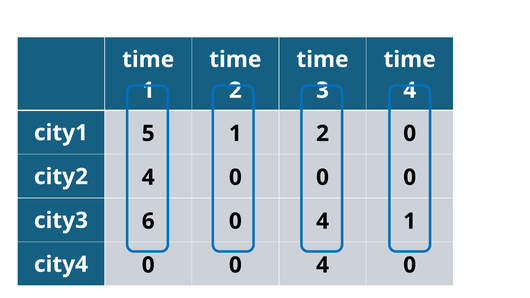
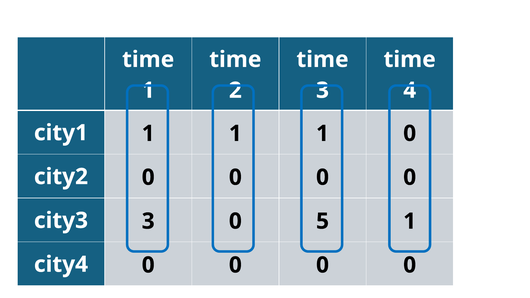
city1 5: 5 -> 1
2 at (323, 134): 2 -> 1
city2 4: 4 -> 0
city3 6: 6 -> 3
4 at (323, 221): 4 -> 5
city4 0 0 4: 4 -> 0
